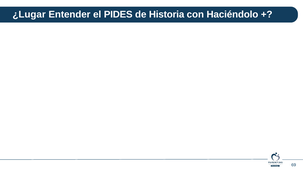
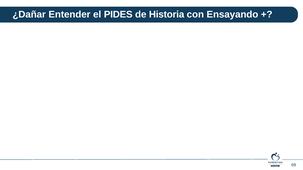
¿Lugar: ¿Lugar -> ¿Dañar
Haciéndolo: Haciéndolo -> Ensayando
